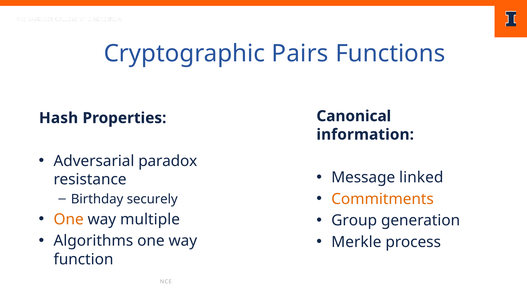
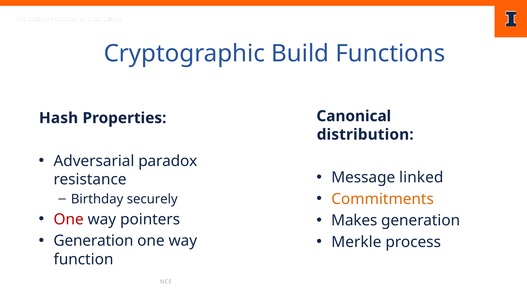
Pairs: Pairs -> Build
information: information -> distribution
One at (69, 220) colour: orange -> red
multiple: multiple -> pointers
Group: Group -> Makes
Algorithms at (93, 241): Algorithms -> Generation
